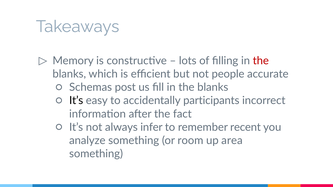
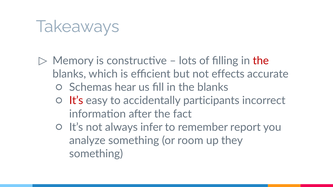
people: people -> effects
post: post -> hear
It’s at (76, 101) colour: black -> red
recent: recent -> report
area: area -> they
